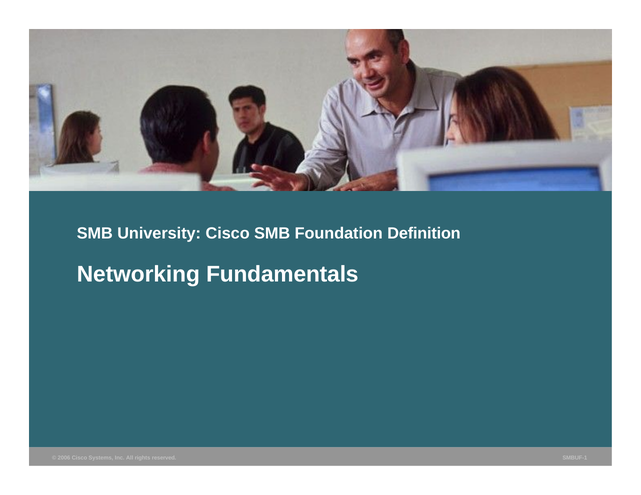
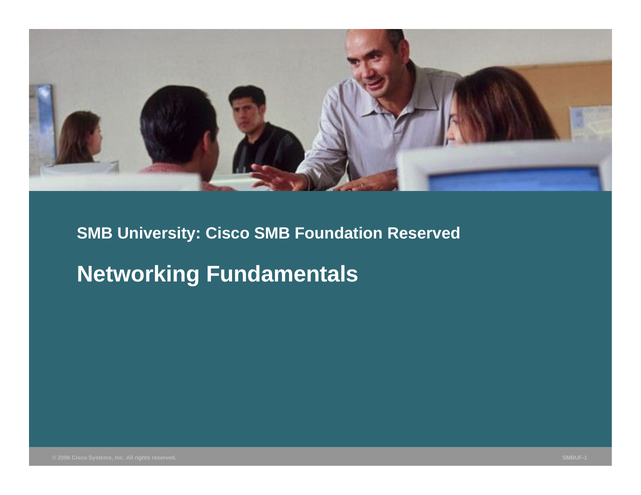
Foundation Definition: Definition -> Reserved
